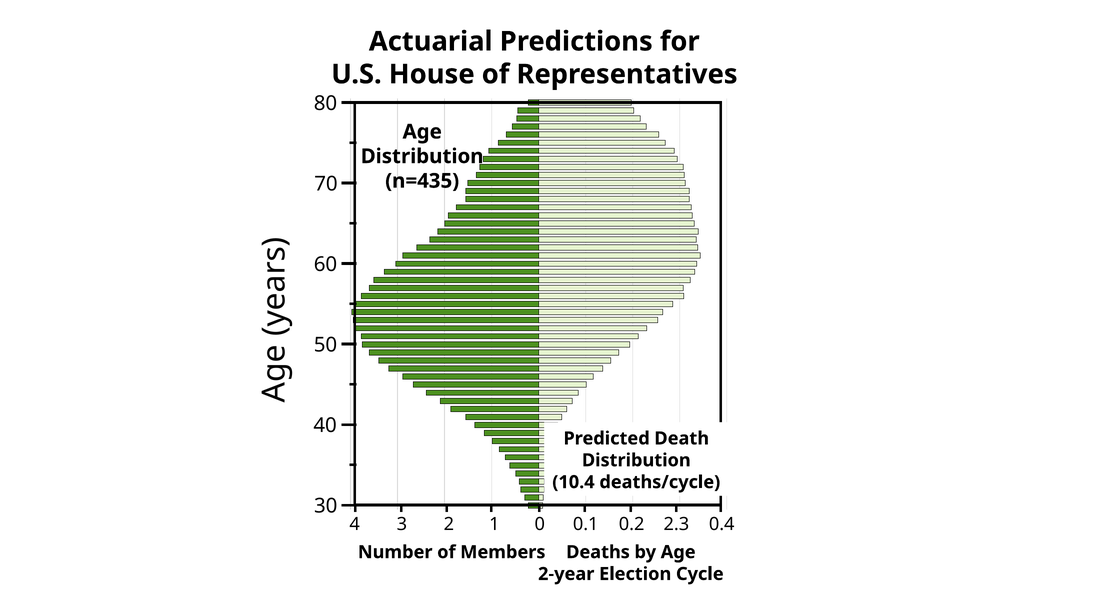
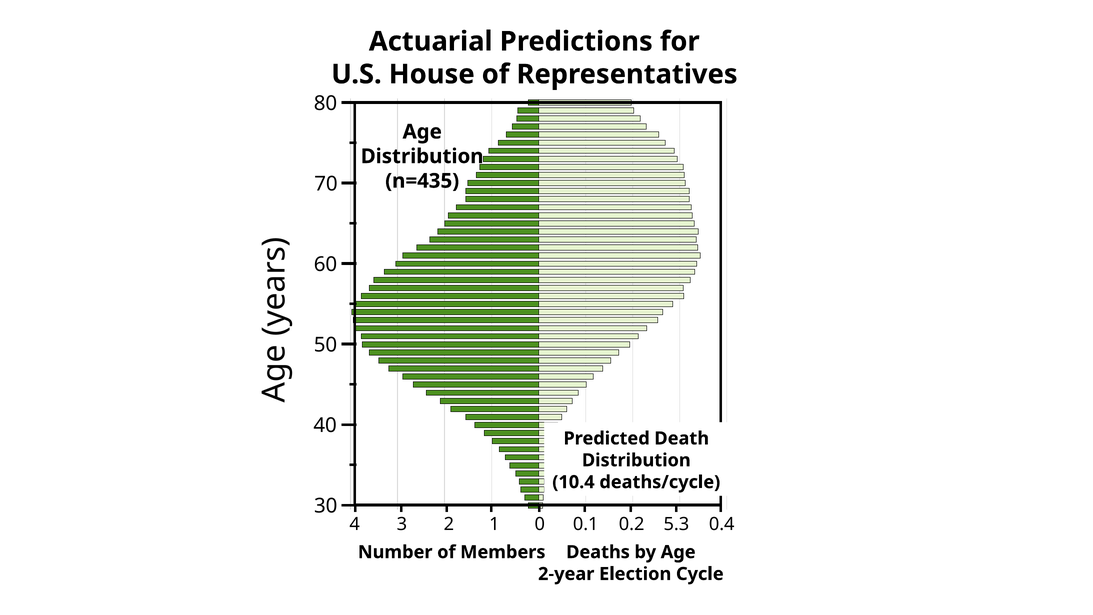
2.3: 2.3 -> 5.3
